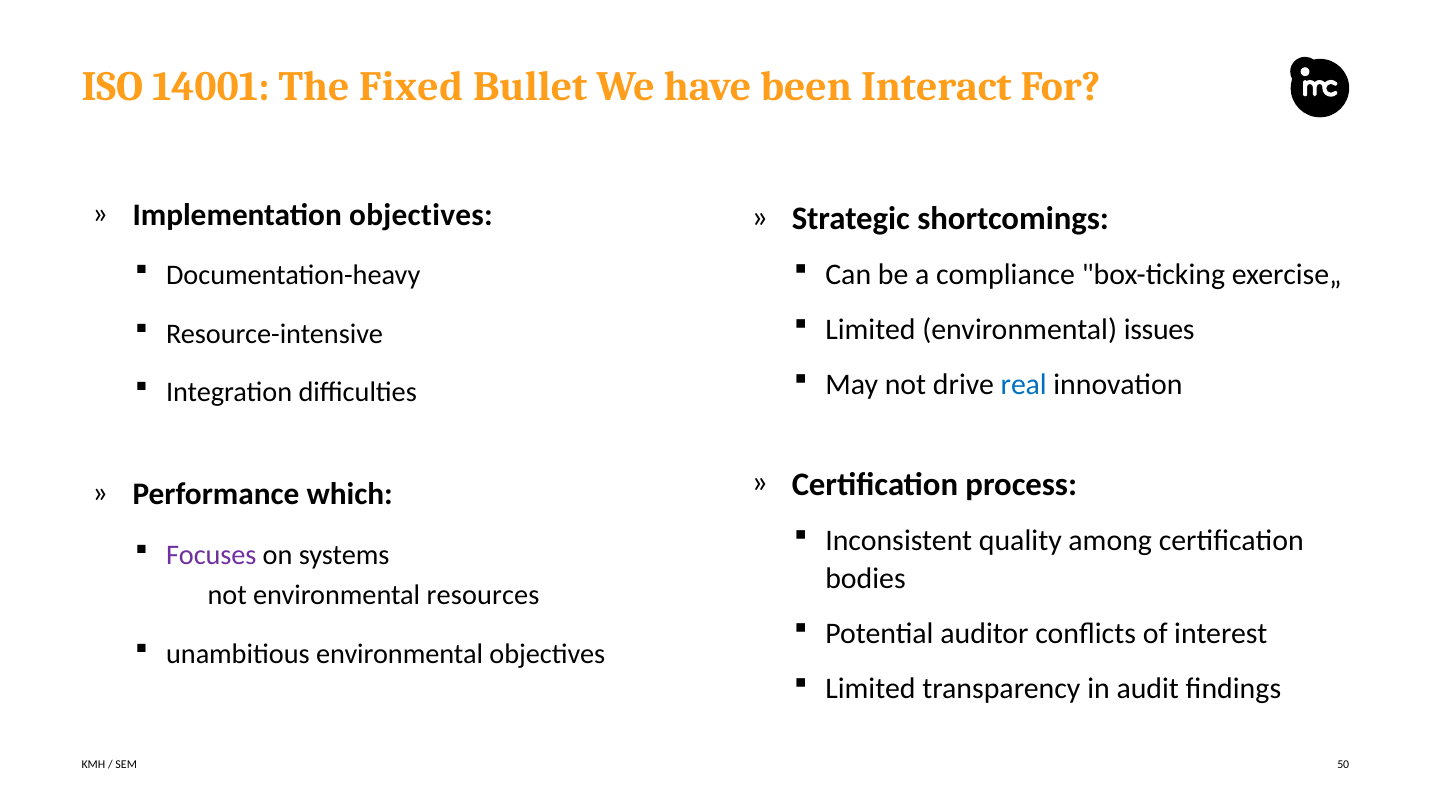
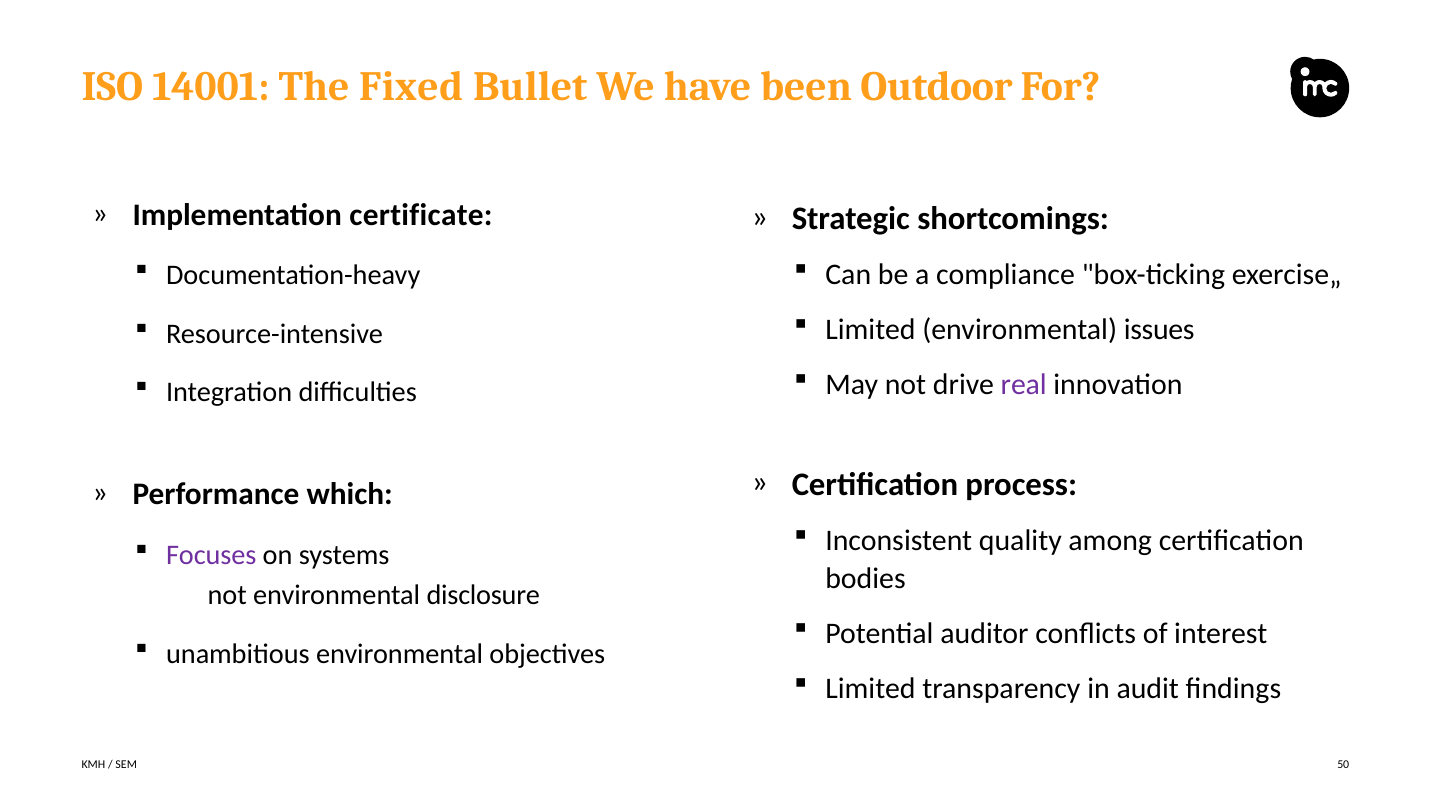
Interact: Interact -> Outdoor
Implementation objectives: objectives -> certificate
real colour: blue -> purple
resources: resources -> disclosure
